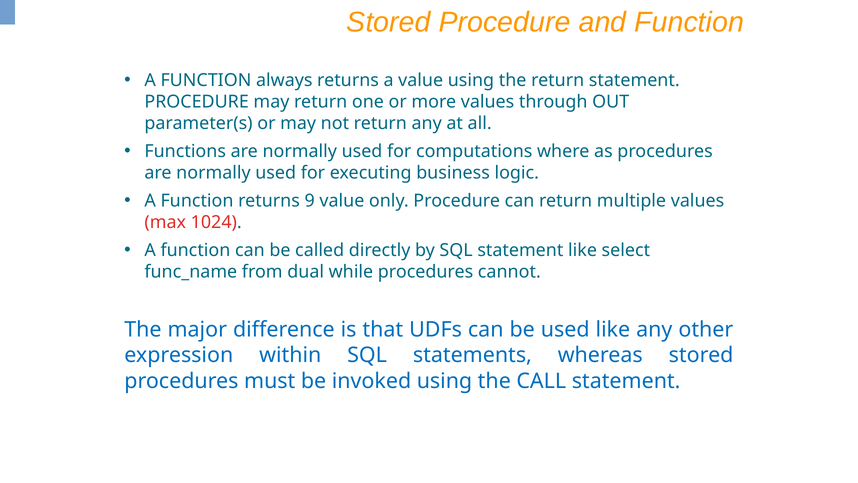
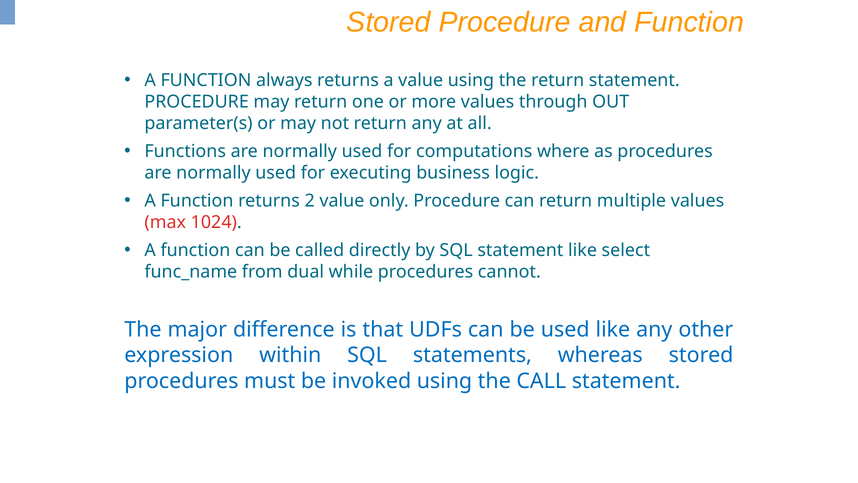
9: 9 -> 2
